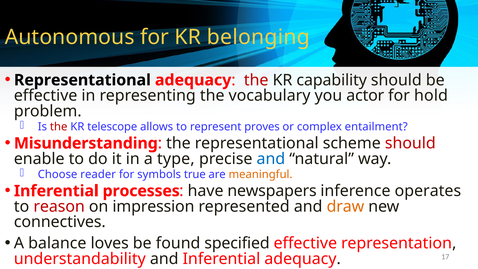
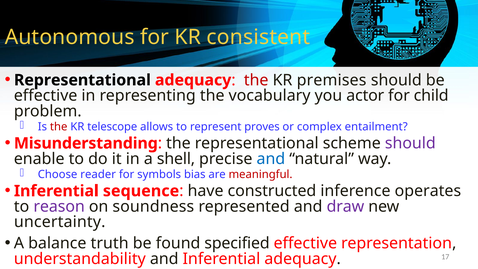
belonging: belonging -> consistent
capability: capability -> premises
hold: hold -> child
should at (410, 143) colour: red -> purple
type: type -> shell
true: true -> bias
meaningful colour: orange -> red
processes: processes -> sequence
newspapers: newspapers -> constructed
reason colour: red -> purple
impression: impression -> soundness
draw colour: orange -> purple
connectives: connectives -> uncertainty
loves: loves -> truth
